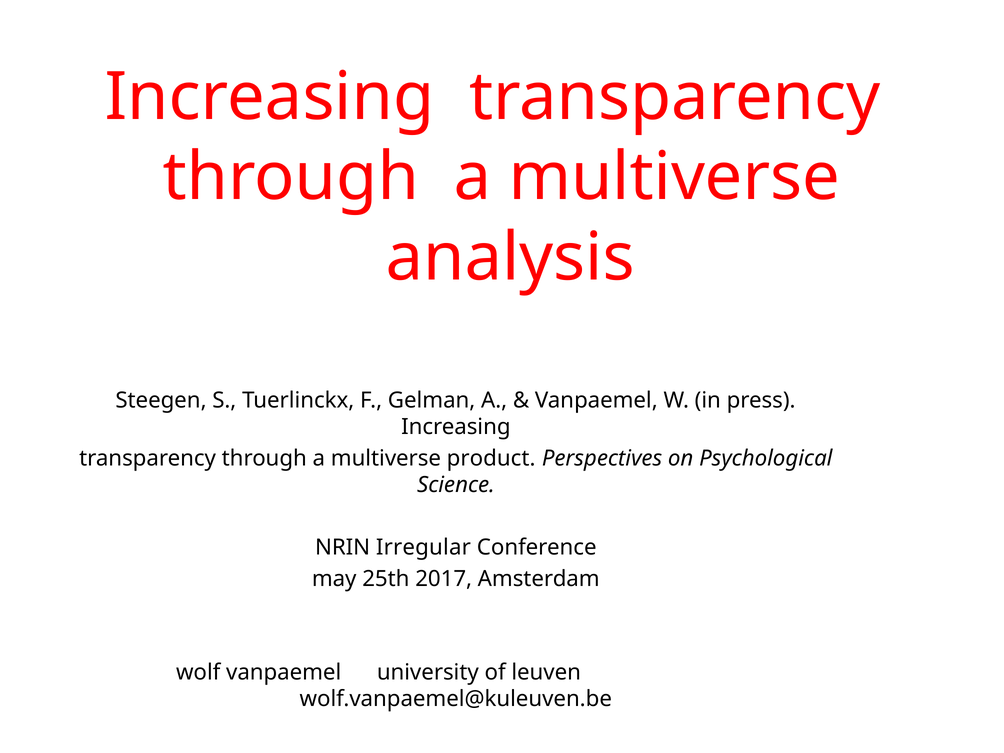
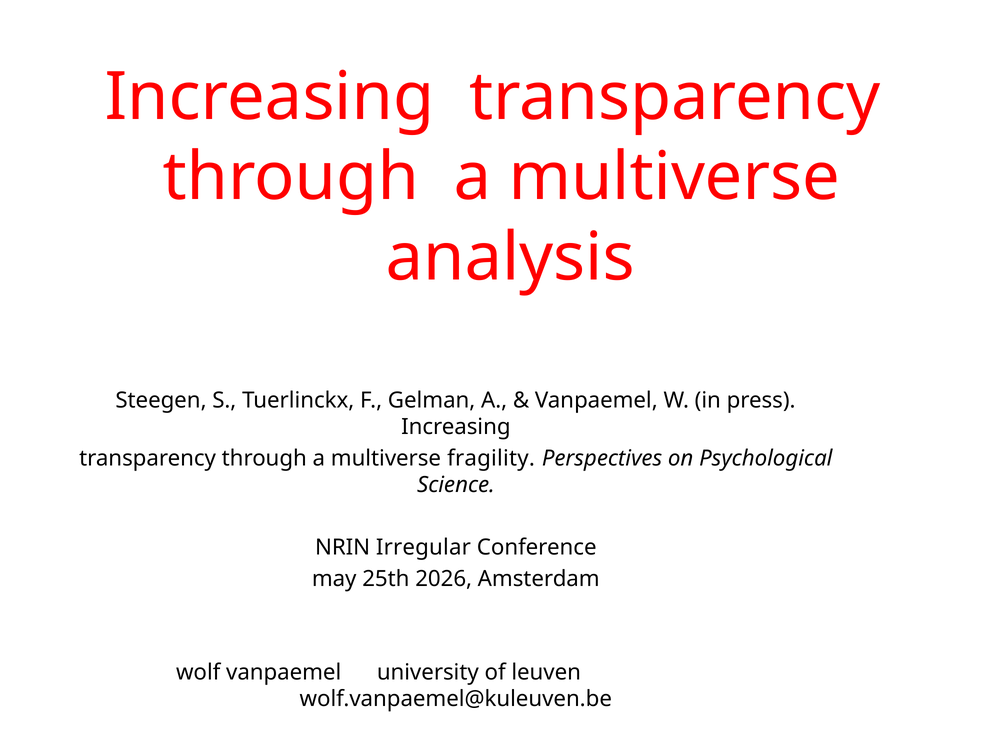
product: product -> fragility
2017: 2017 -> 2026
